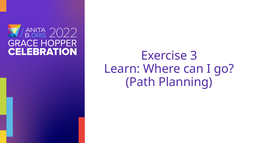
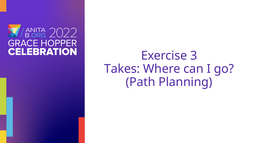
Learn: Learn -> Takes
